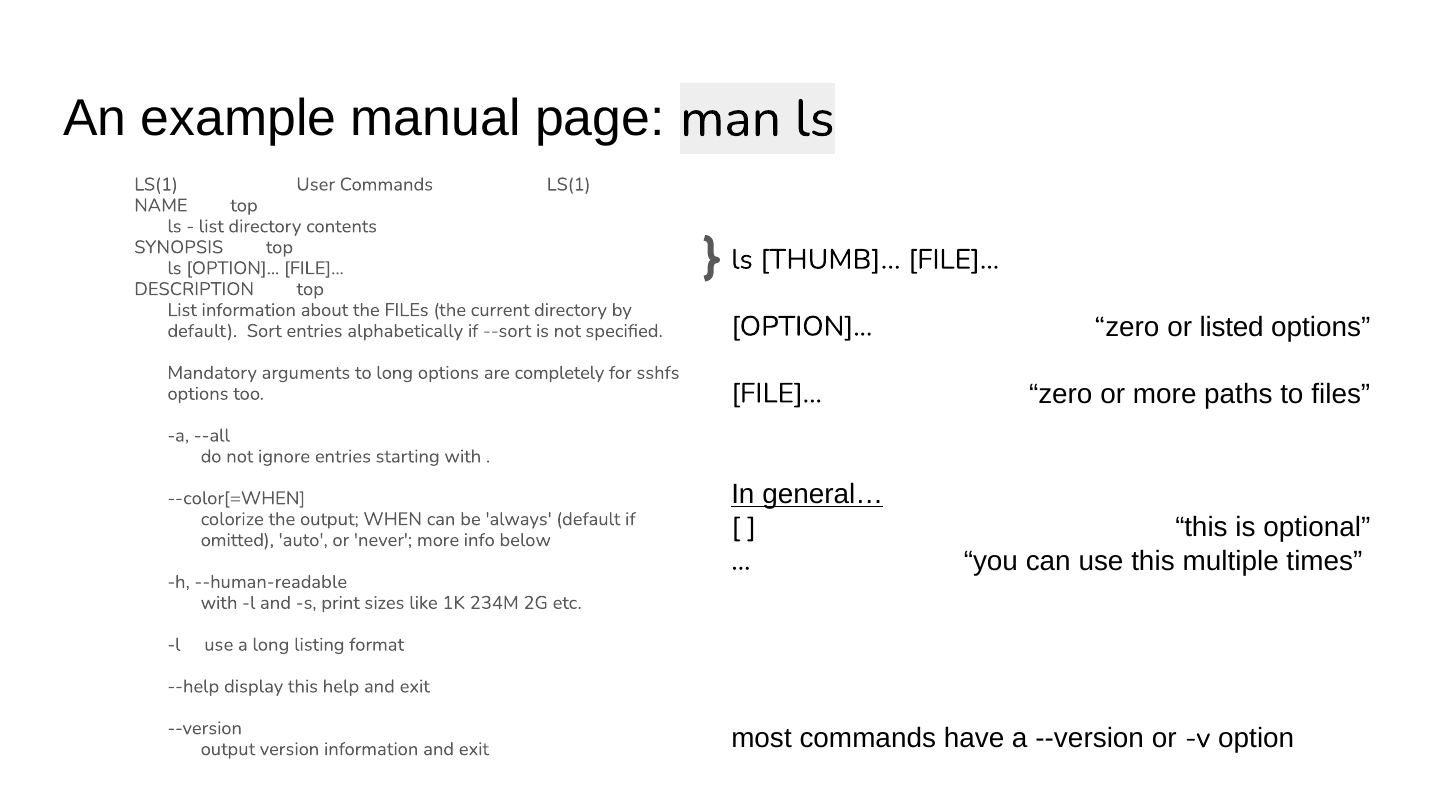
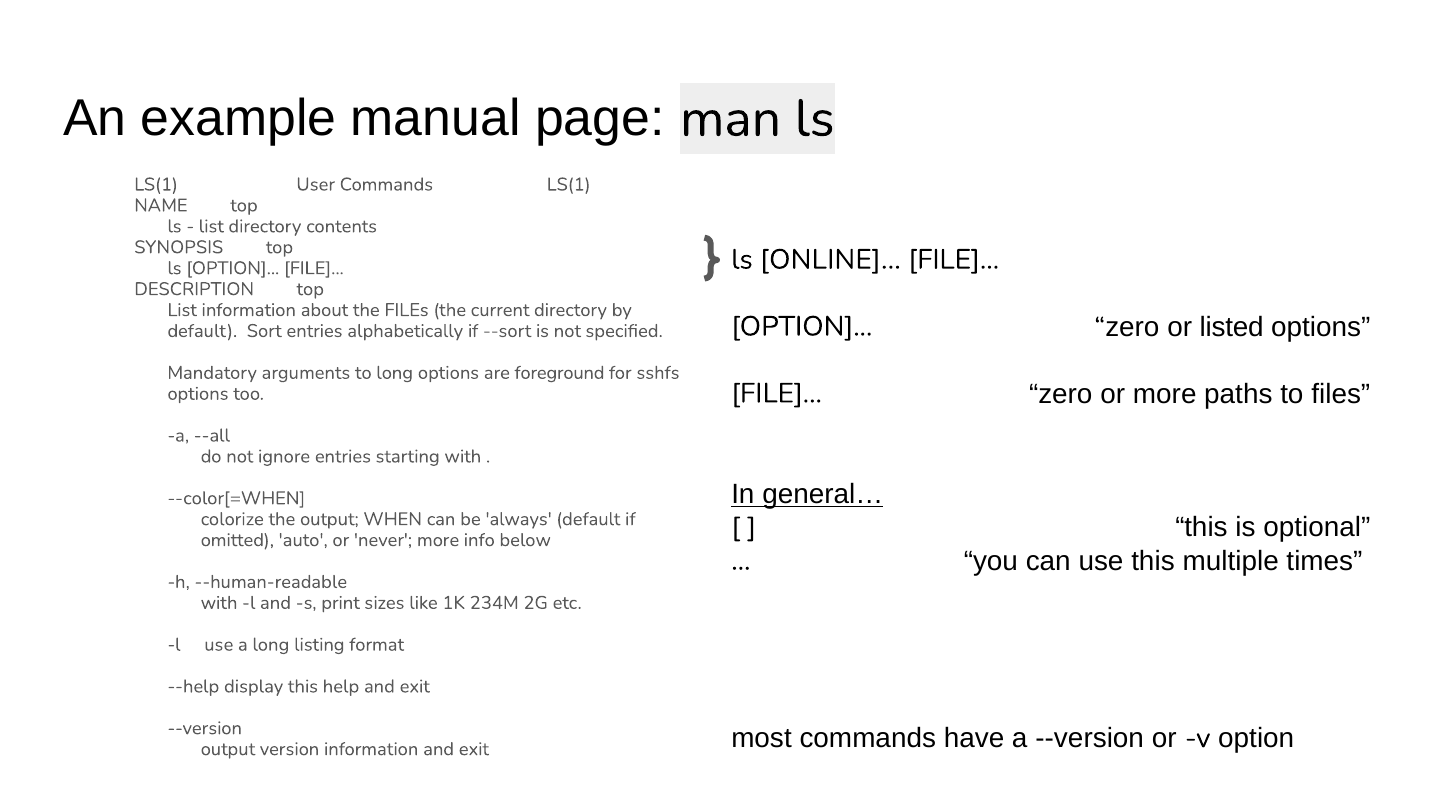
THUMB: THUMB -> ONLINE
completely: completely -> foreground
